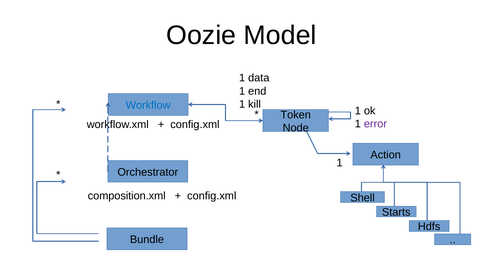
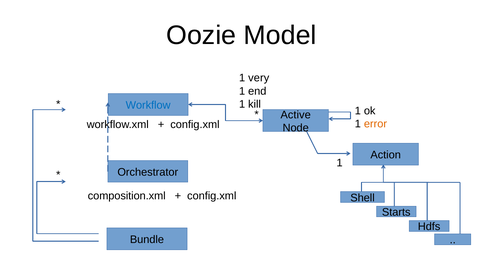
data: data -> very
Token: Token -> Active
error colour: purple -> orange
